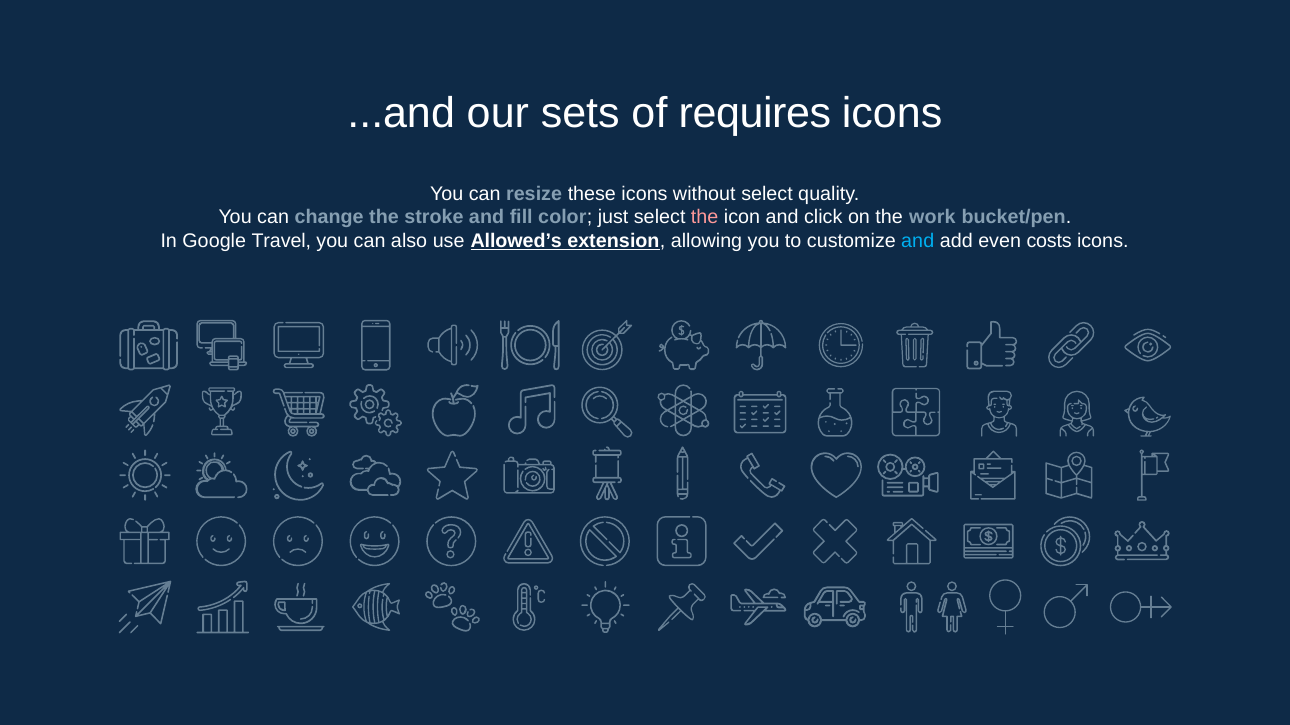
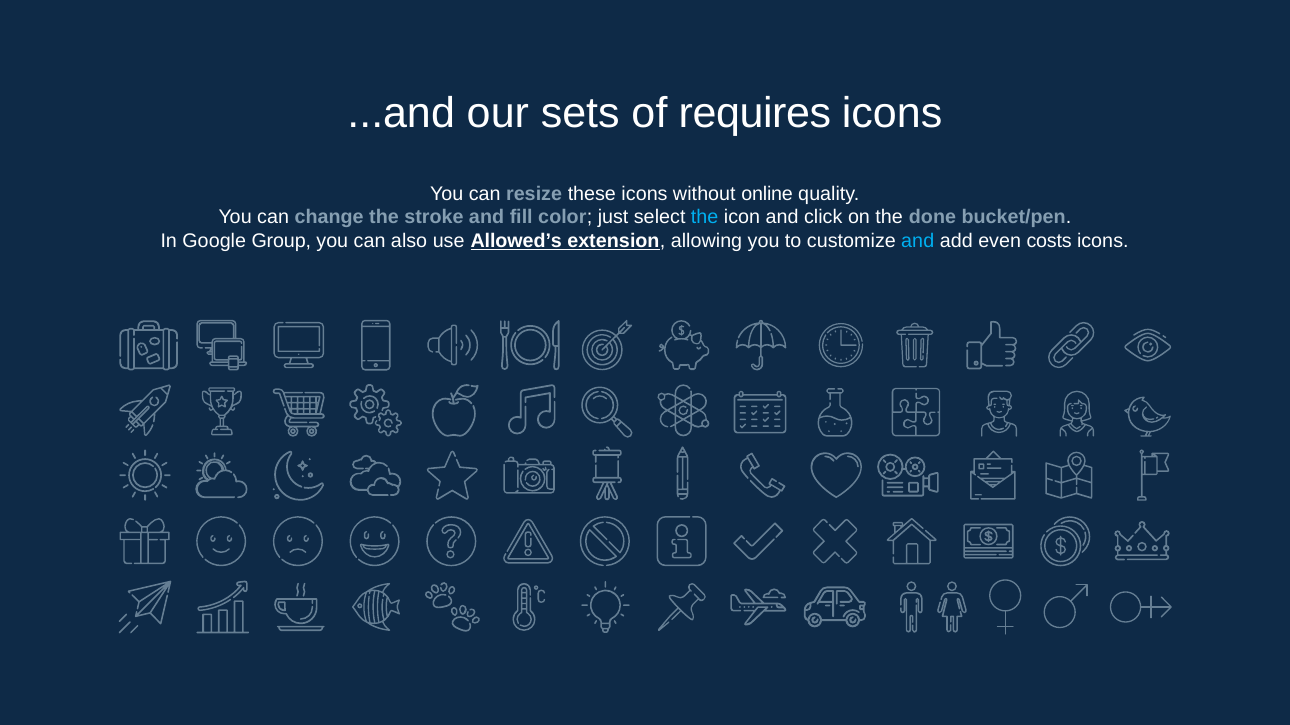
without select: select -> online
the at (705, 217) colour: pink -> light blue
work: work -> done
Travel: Travel -> Group
